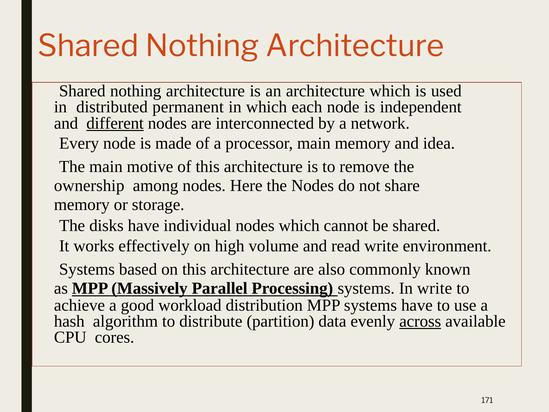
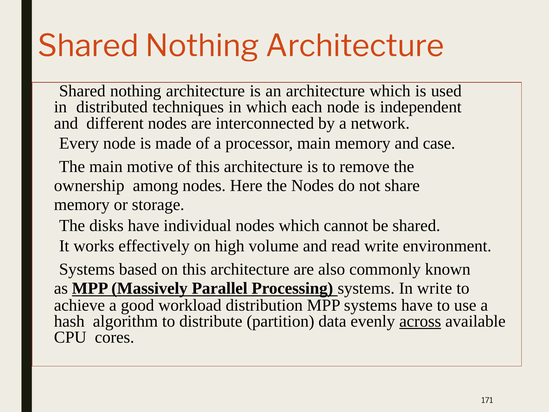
permanent: permanent -> techniques
different underline: present -> none
idea: idea -> case
